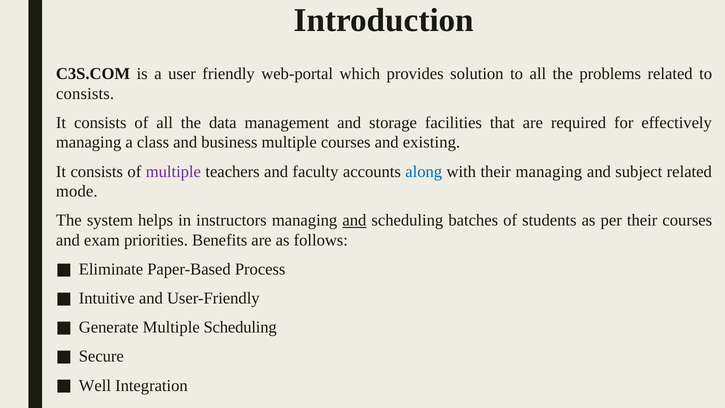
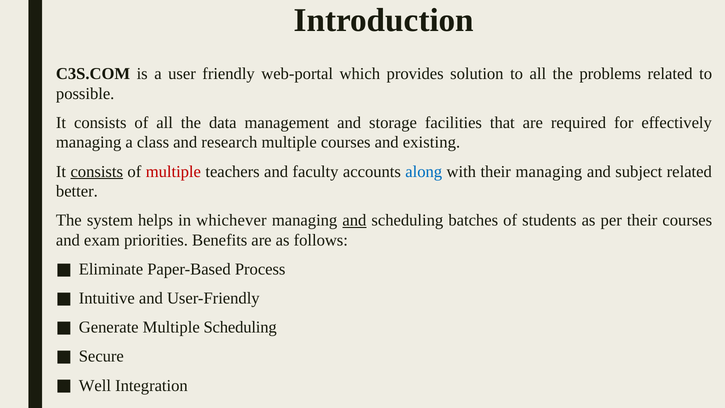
consists at (85, 94): consists -> possible
business: business -> research
consists at (97, 171) underline: none -> present
multiple at (173, 171) colour: purple -> red
mode: mode -> better
instructors: instructors -> whichever
